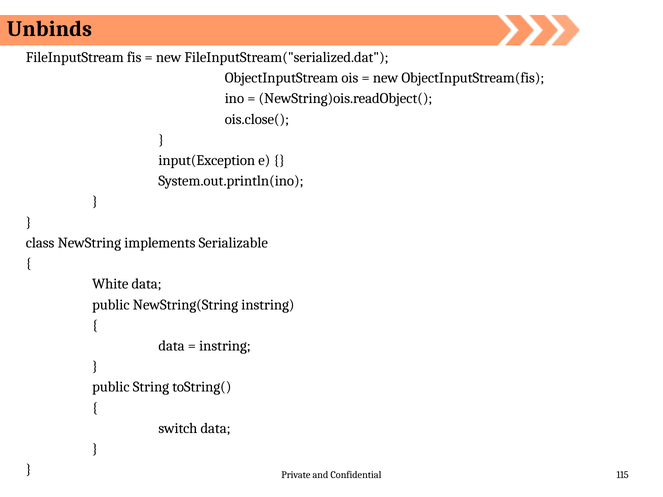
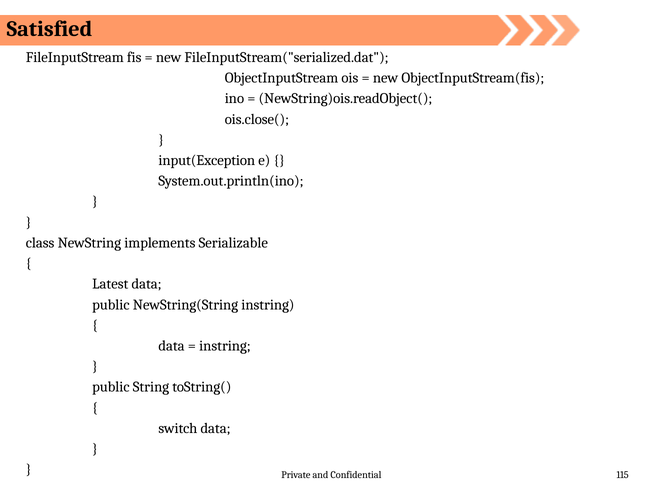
Unbinds: Unbinds -> Satisfied
White: White -> Latest
